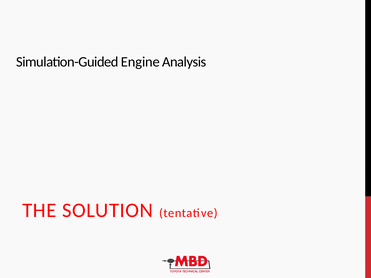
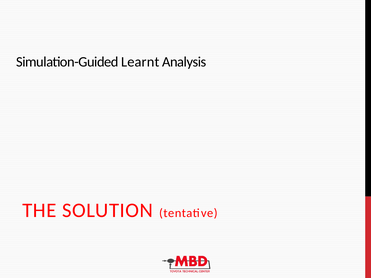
Engine: Engine -> Learnt
